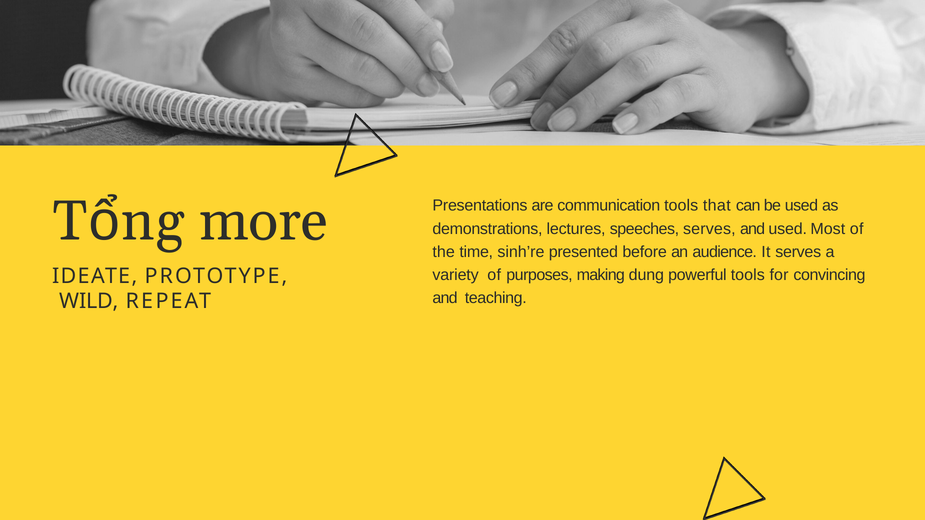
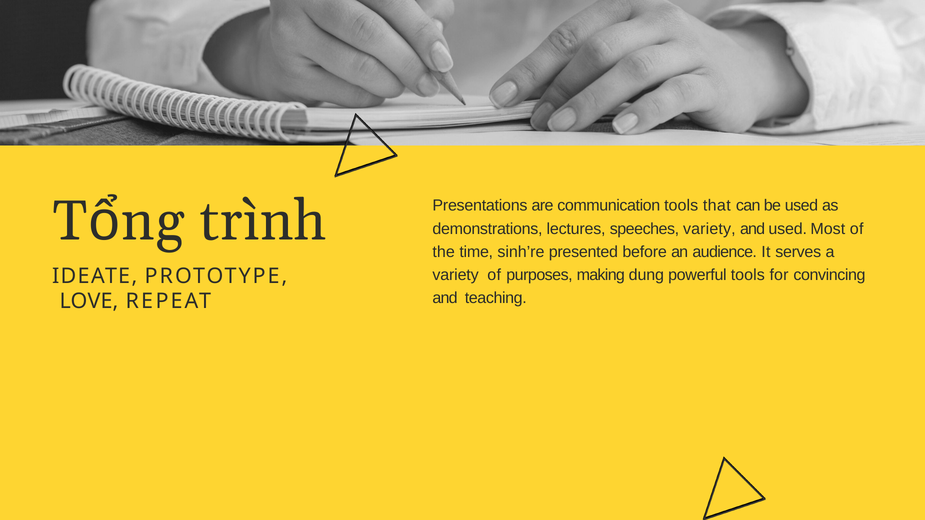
more: more -> trình
speeches serves: serves -> variety
WILD: WILD -> LOVE
